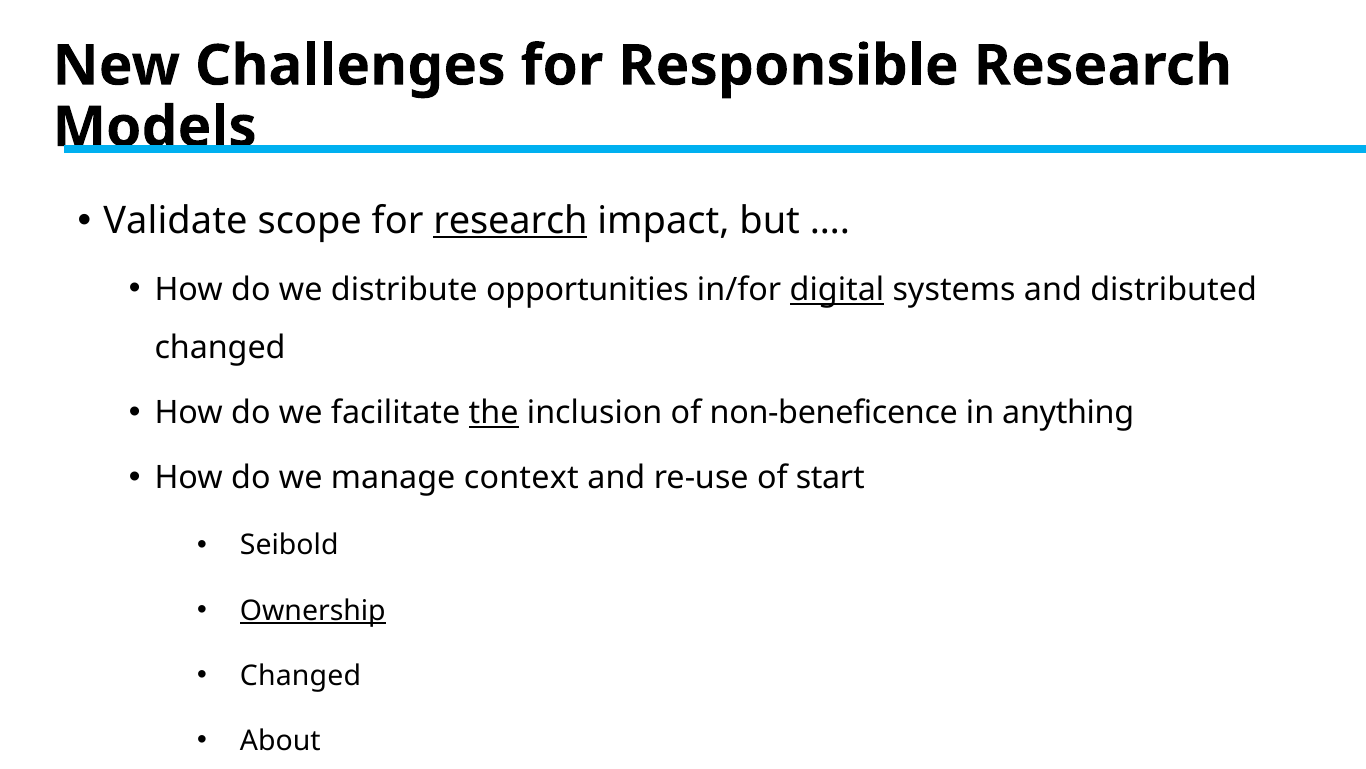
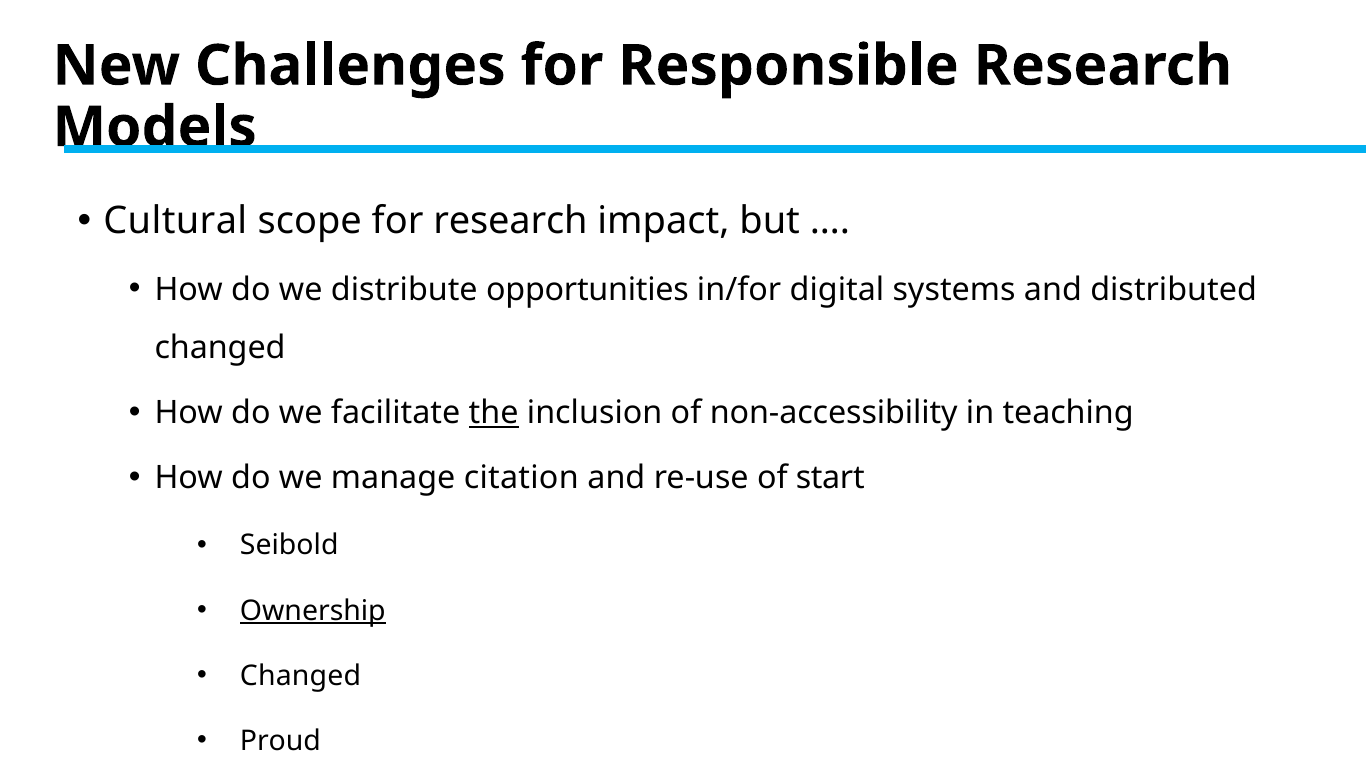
Validate: Validate -> Cultural
research at (510, 221) underline: present -> none
digital underline: present -> none
non-beneficence: non-beneficence -> non-accessibility
anything: anything -> teaching
context: context -> citation
About: About -> Proud
